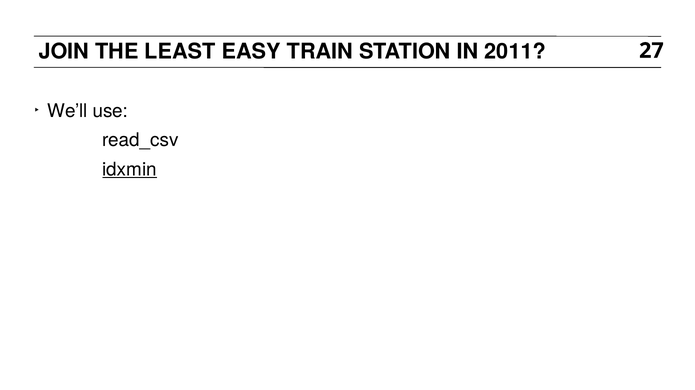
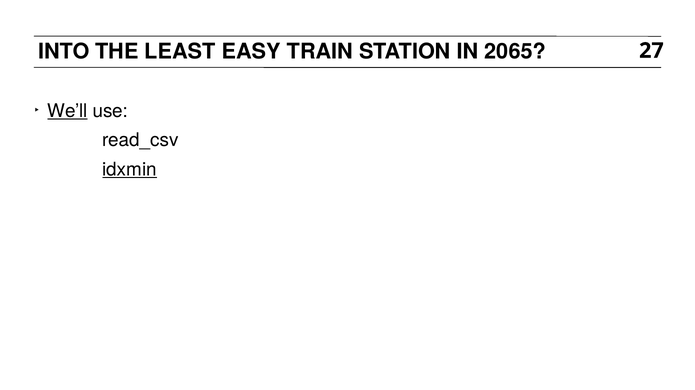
JOIN: JOIN -> INTO
2011: 2011 -> 2065
We’ll underline: none -> present
